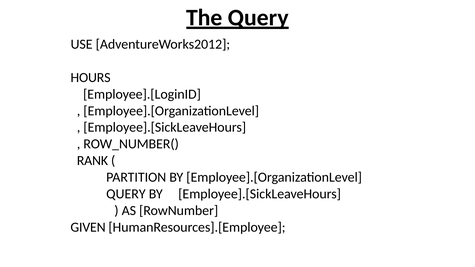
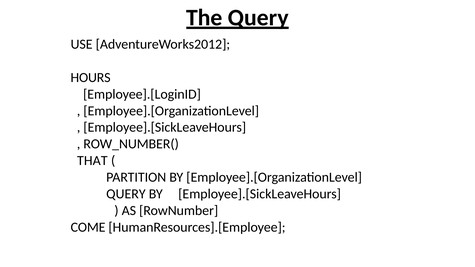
RANK: RANK -> THAT
GIVEN: GIVEN -> COME
